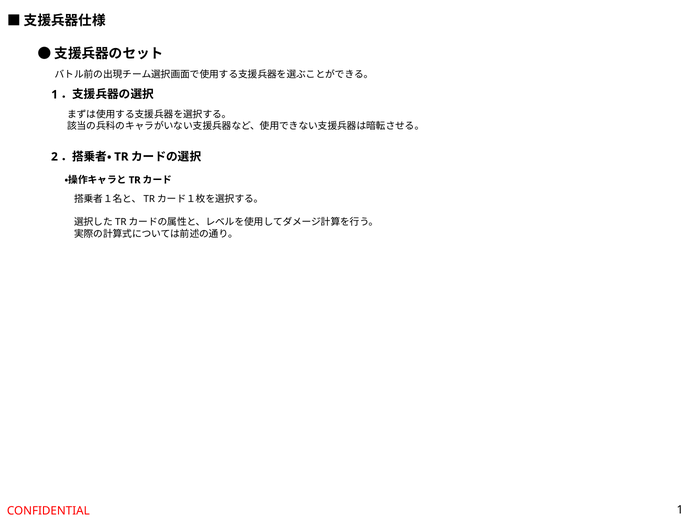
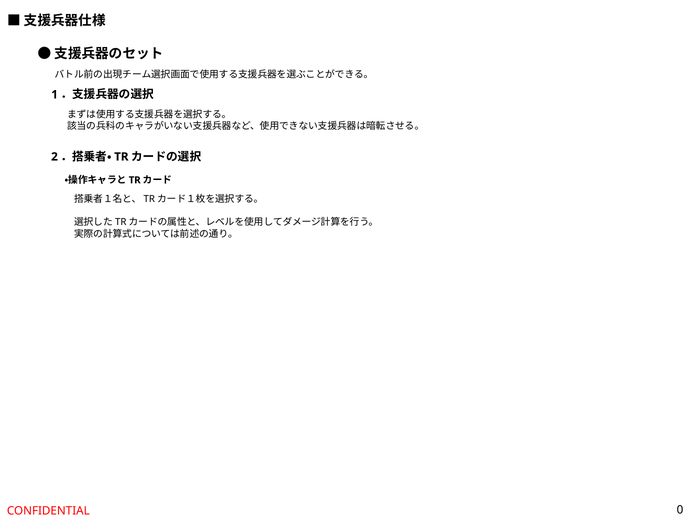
CONFIDENTIAL 1: 1 -> 0
